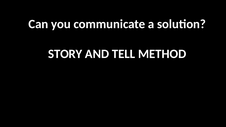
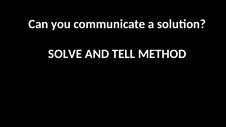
STORY: STORY -> SOLVE
